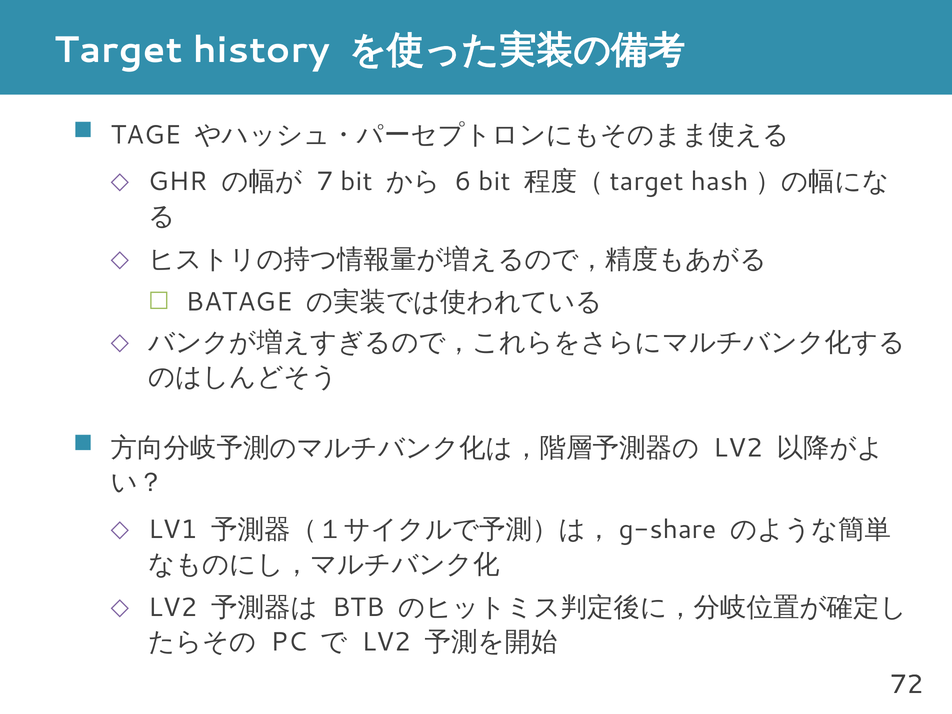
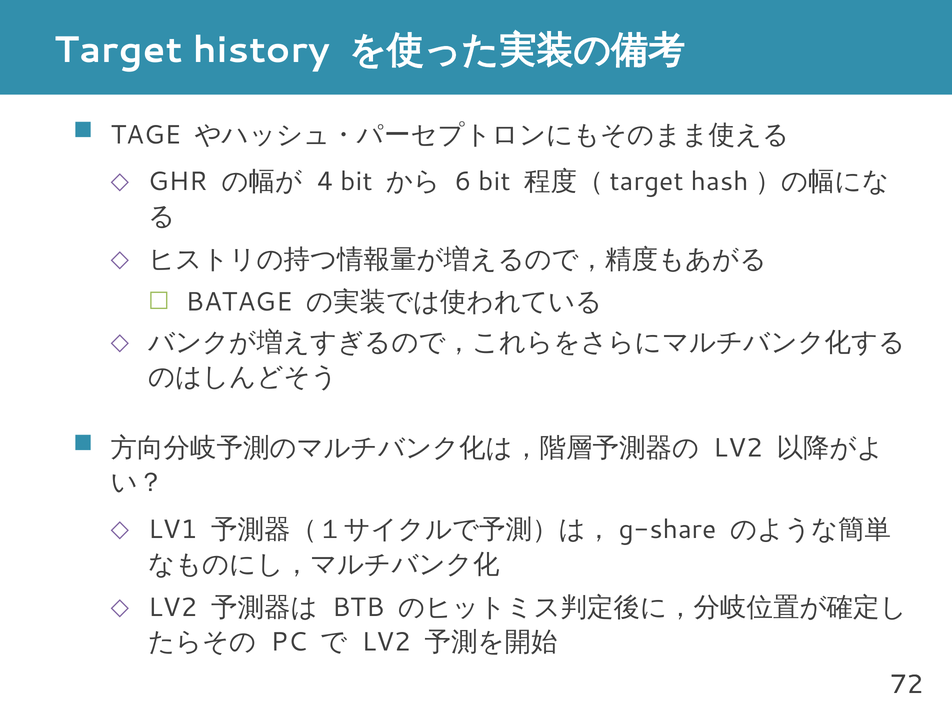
7: 7 -> 4
